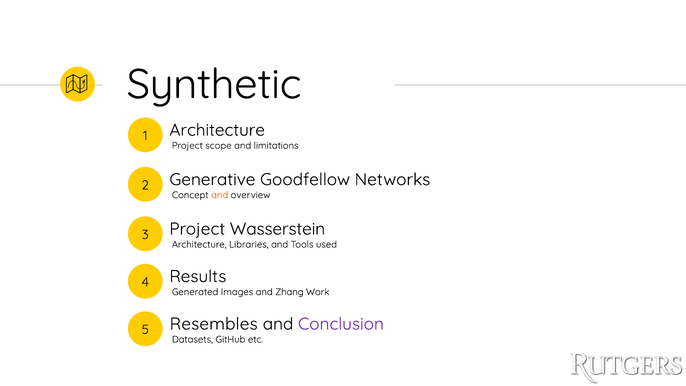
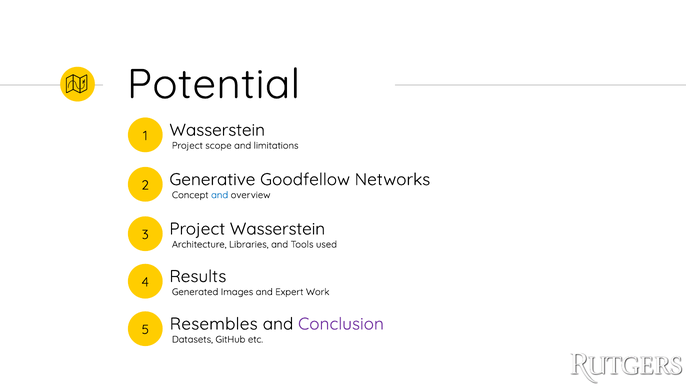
Synthetic: Synthetic -> Potential
1 Architecture: Architecture -> Wasserstein
and at (220, 195) colour: orange -> blue
Zhang: Zhang -> Expert
